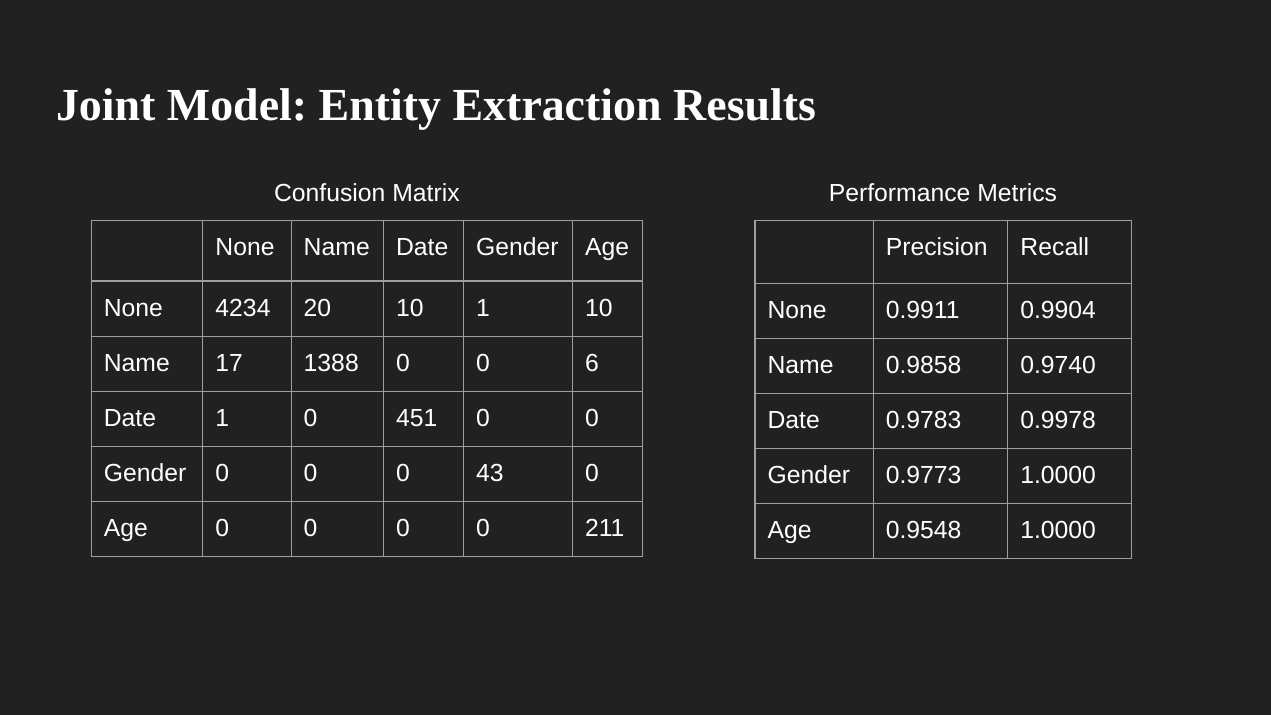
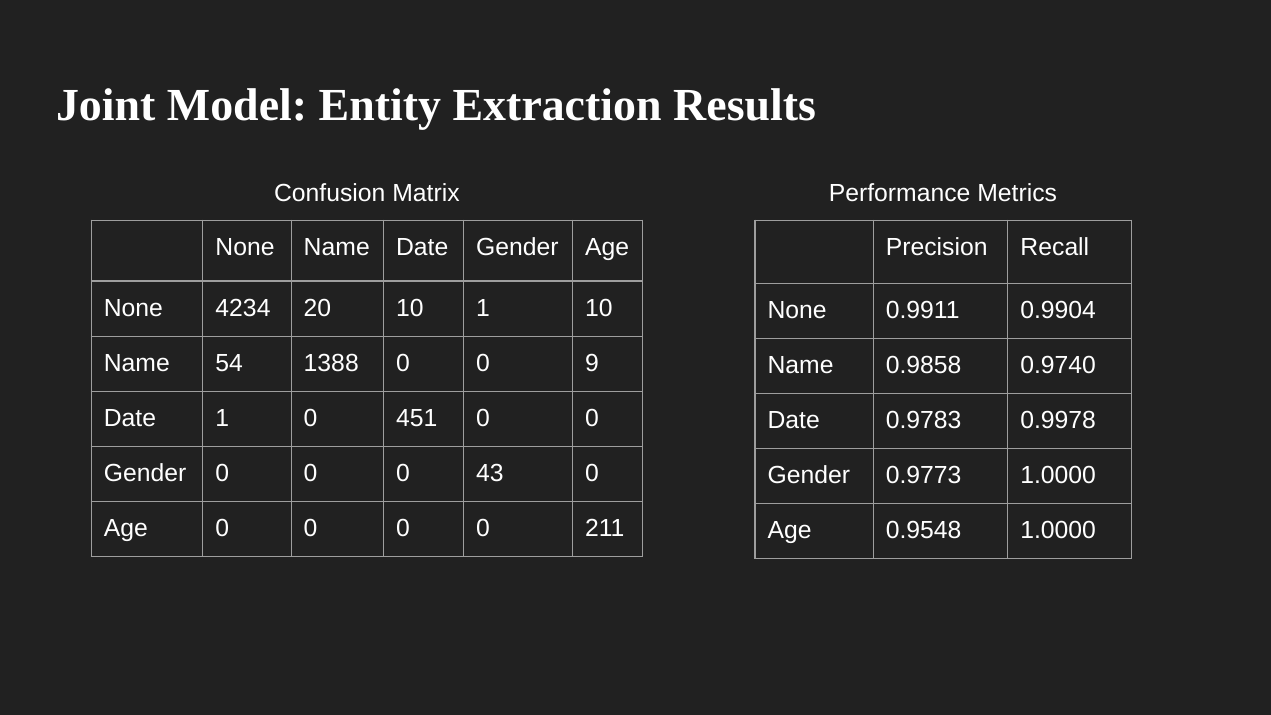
17: 17 -> 54
6: 6 -> 9
